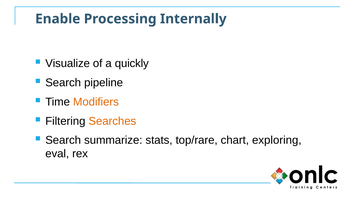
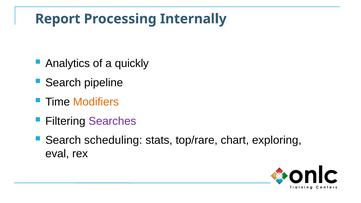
Enable: Enable -> Report
Visualize: Visualize -> Analytics
Searches colour: orange -> purple
summarize: summarize -> scheduling
